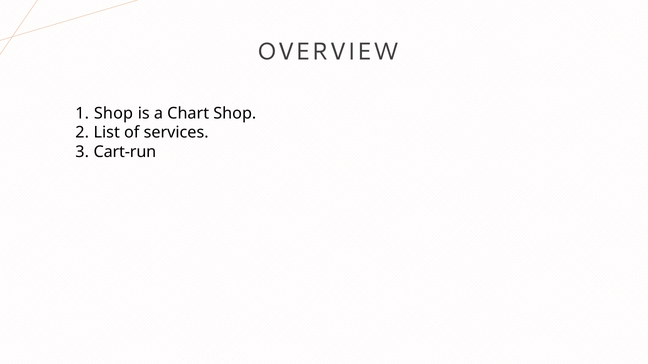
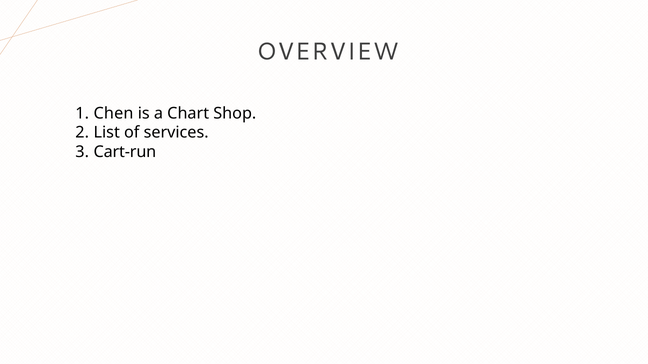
Shop at (114, 113): Shop -> Chen
